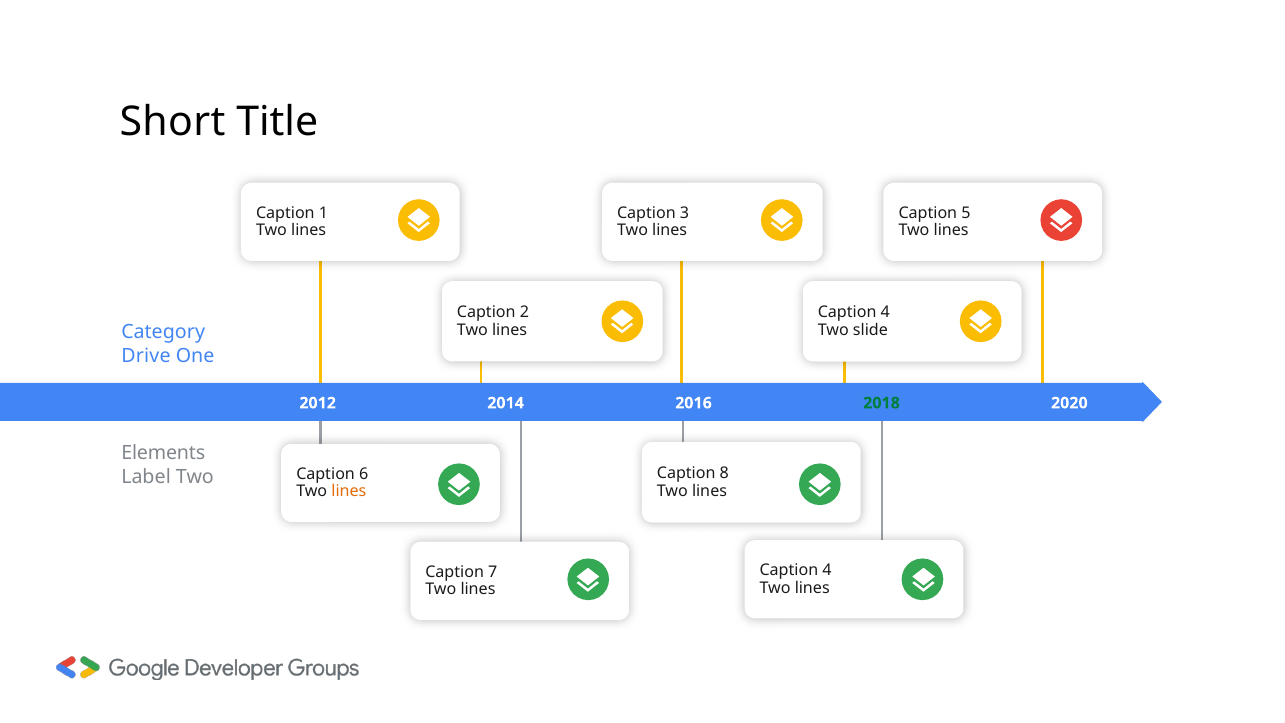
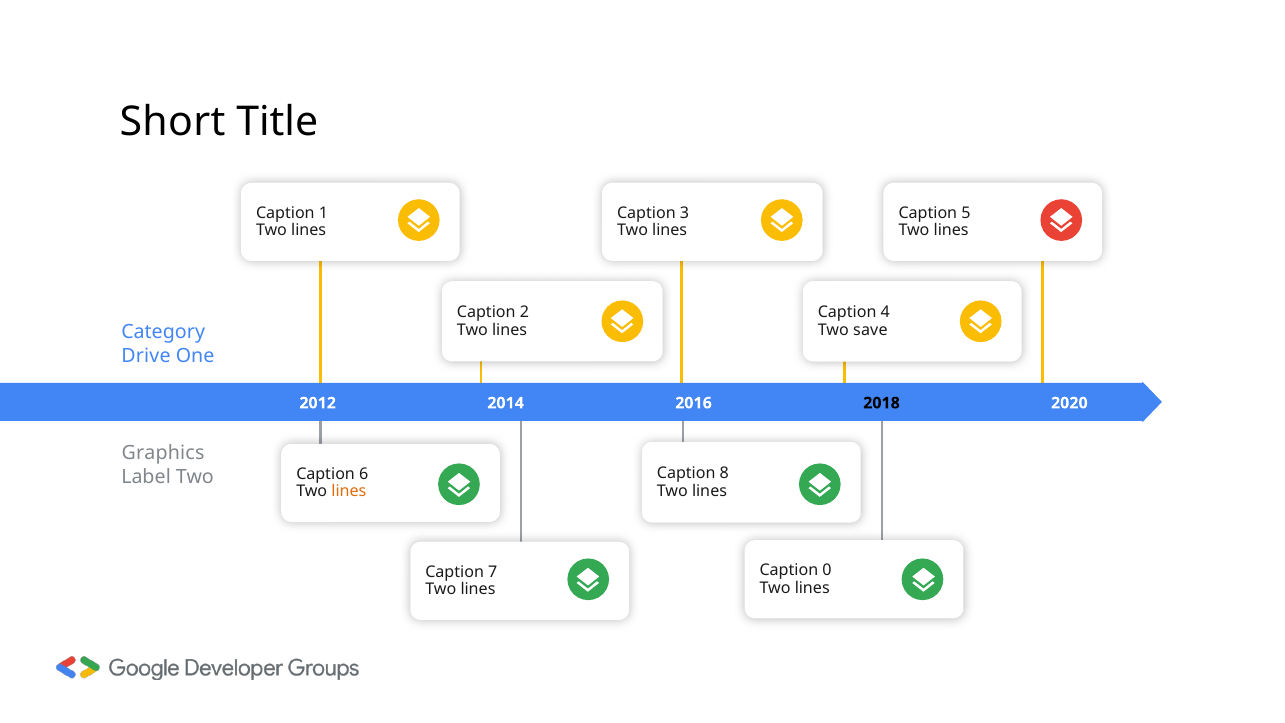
slide: slide -> save
2018 colour: green -> black
Elements: Elements -> Graphics
4 at (827, 570): 4 -> 0
